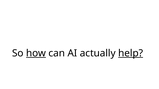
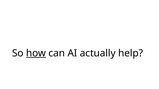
help underline: present -> none
